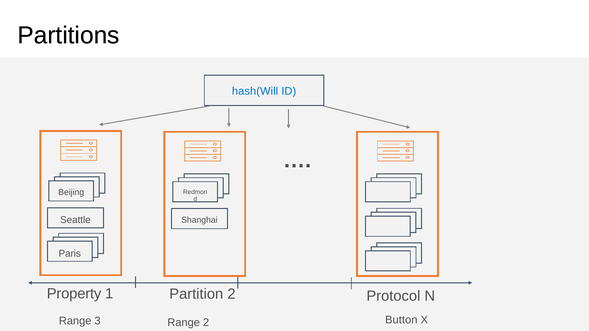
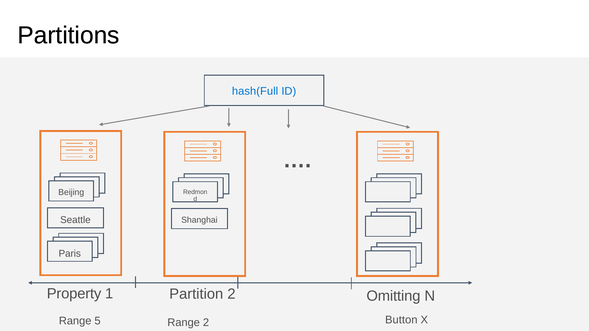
hash(Will: hash(Will -> hash(Full
Protocol: Protocol -> Omitting
3: 3 -> 5
